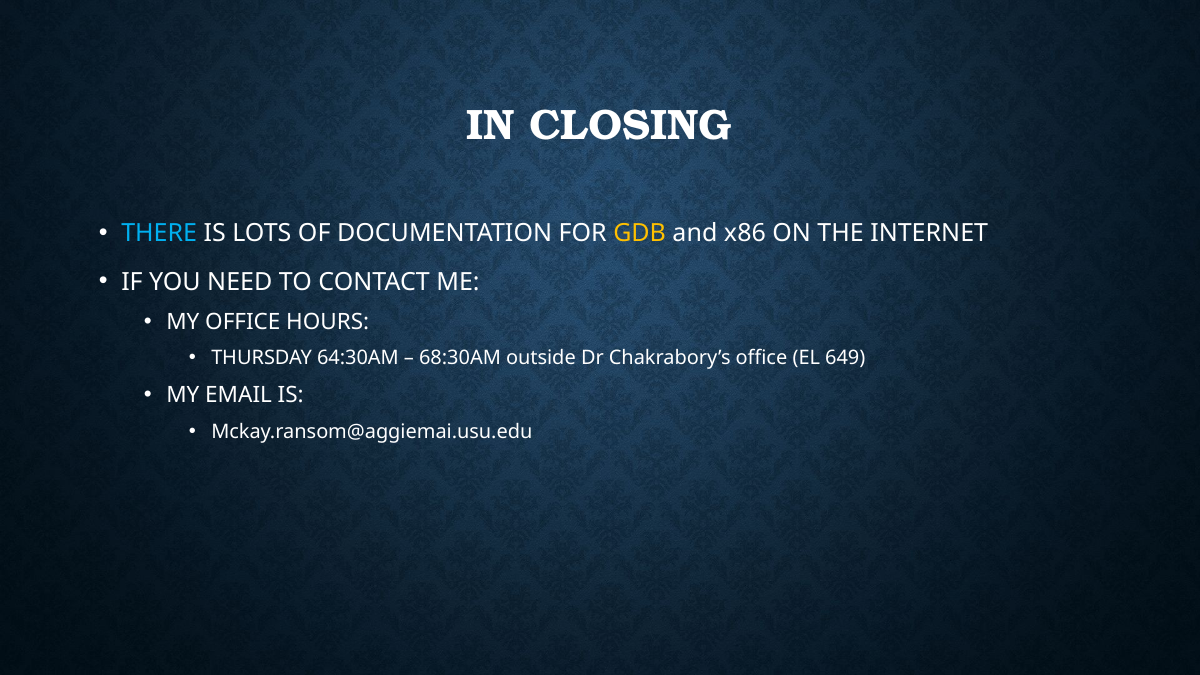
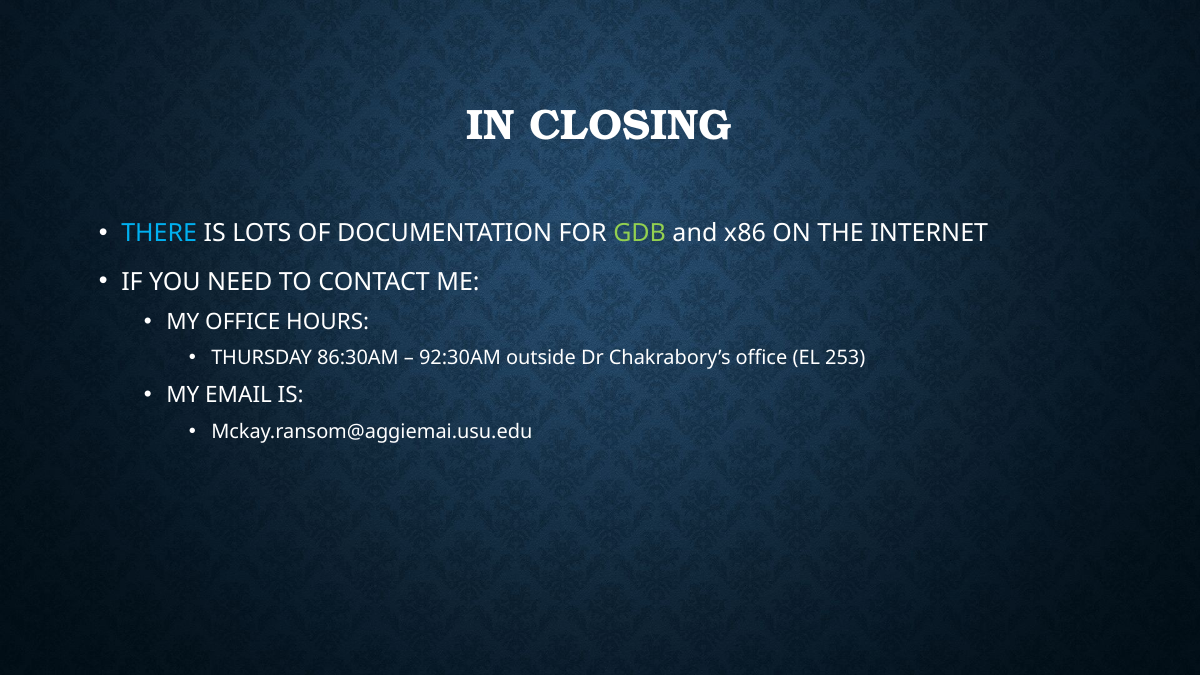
GDB colour: yellow -> light green
64:30AM: 64:30AM -> 86:30AM
68:30AM: 68:30AM -> 92:30AM
649: 649 -> 253
